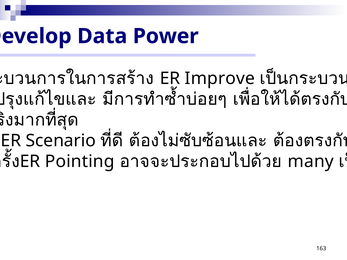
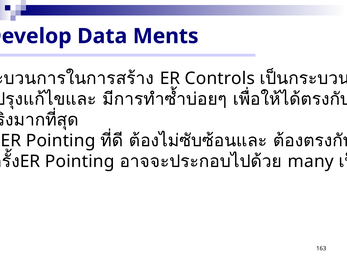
Power: Power -> Ments
Improve: Improve -> Controls
ER Scenario: Scenario -> Pointing
